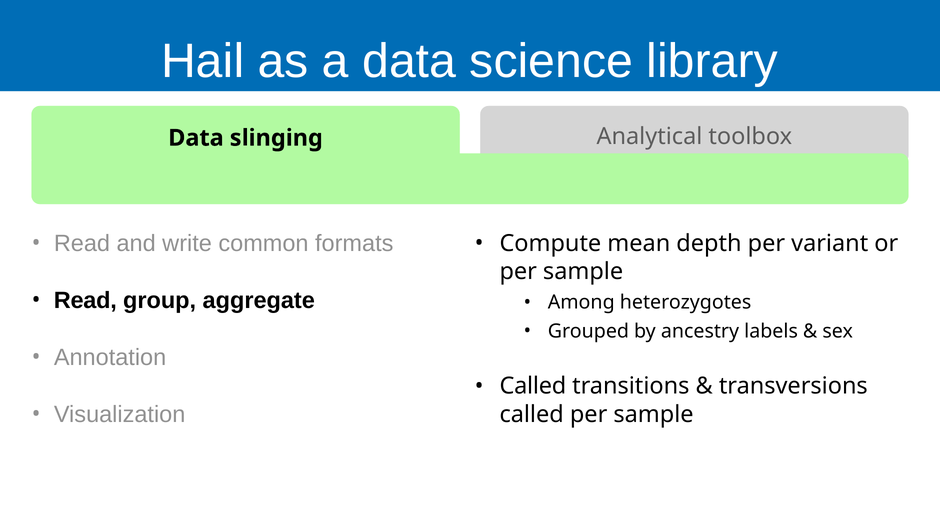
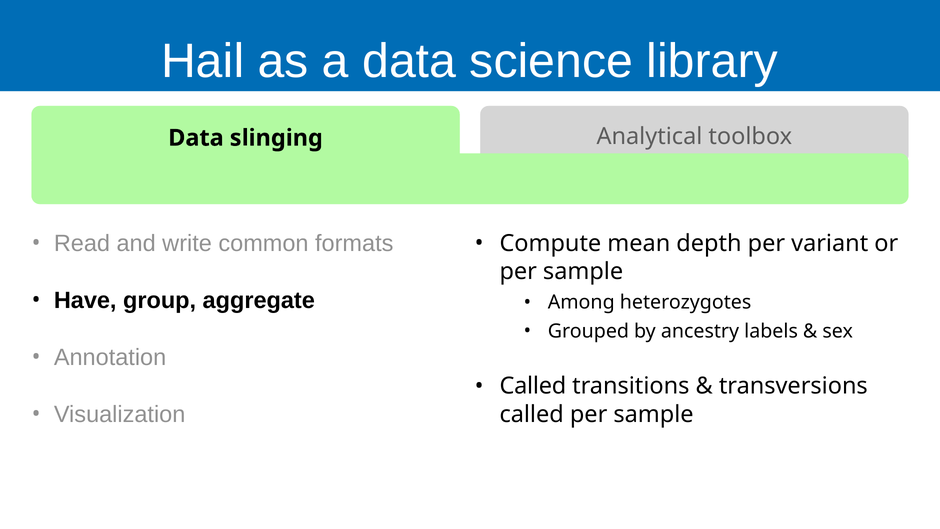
Read at (85, 300): Read -> Have
